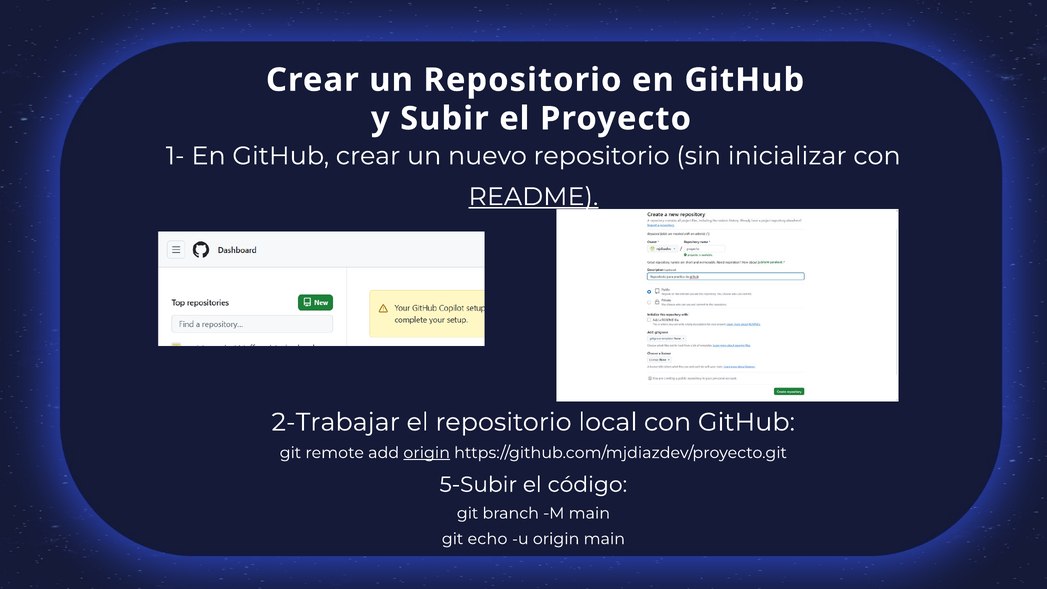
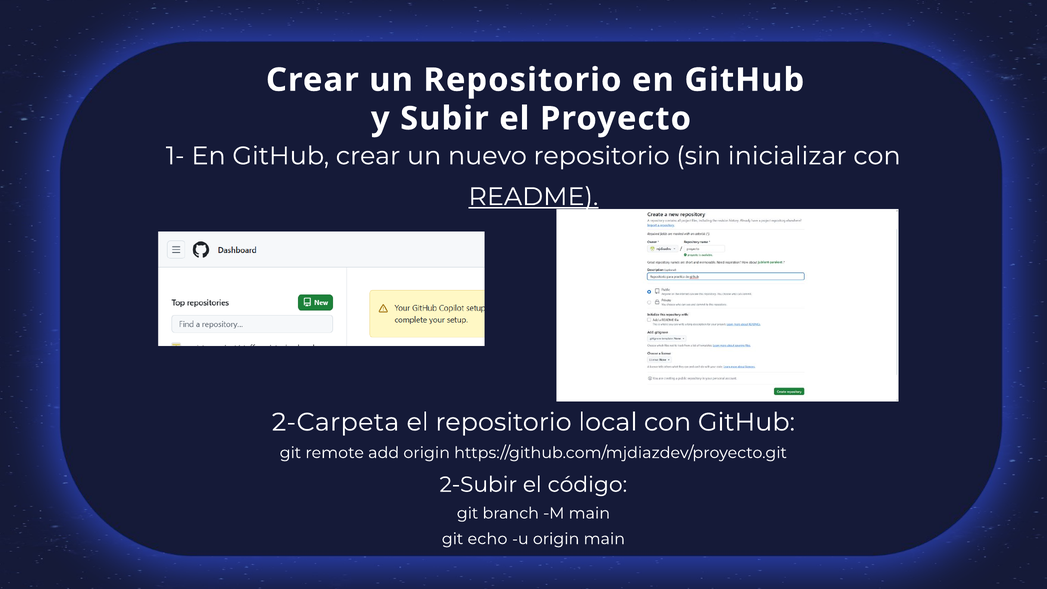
2-Trabajar: 2-Trabajar -> 2-Carpeta
origin at (427, 453) underline: present -> none
5-Subir: 5-Subir -> 2-Subir
